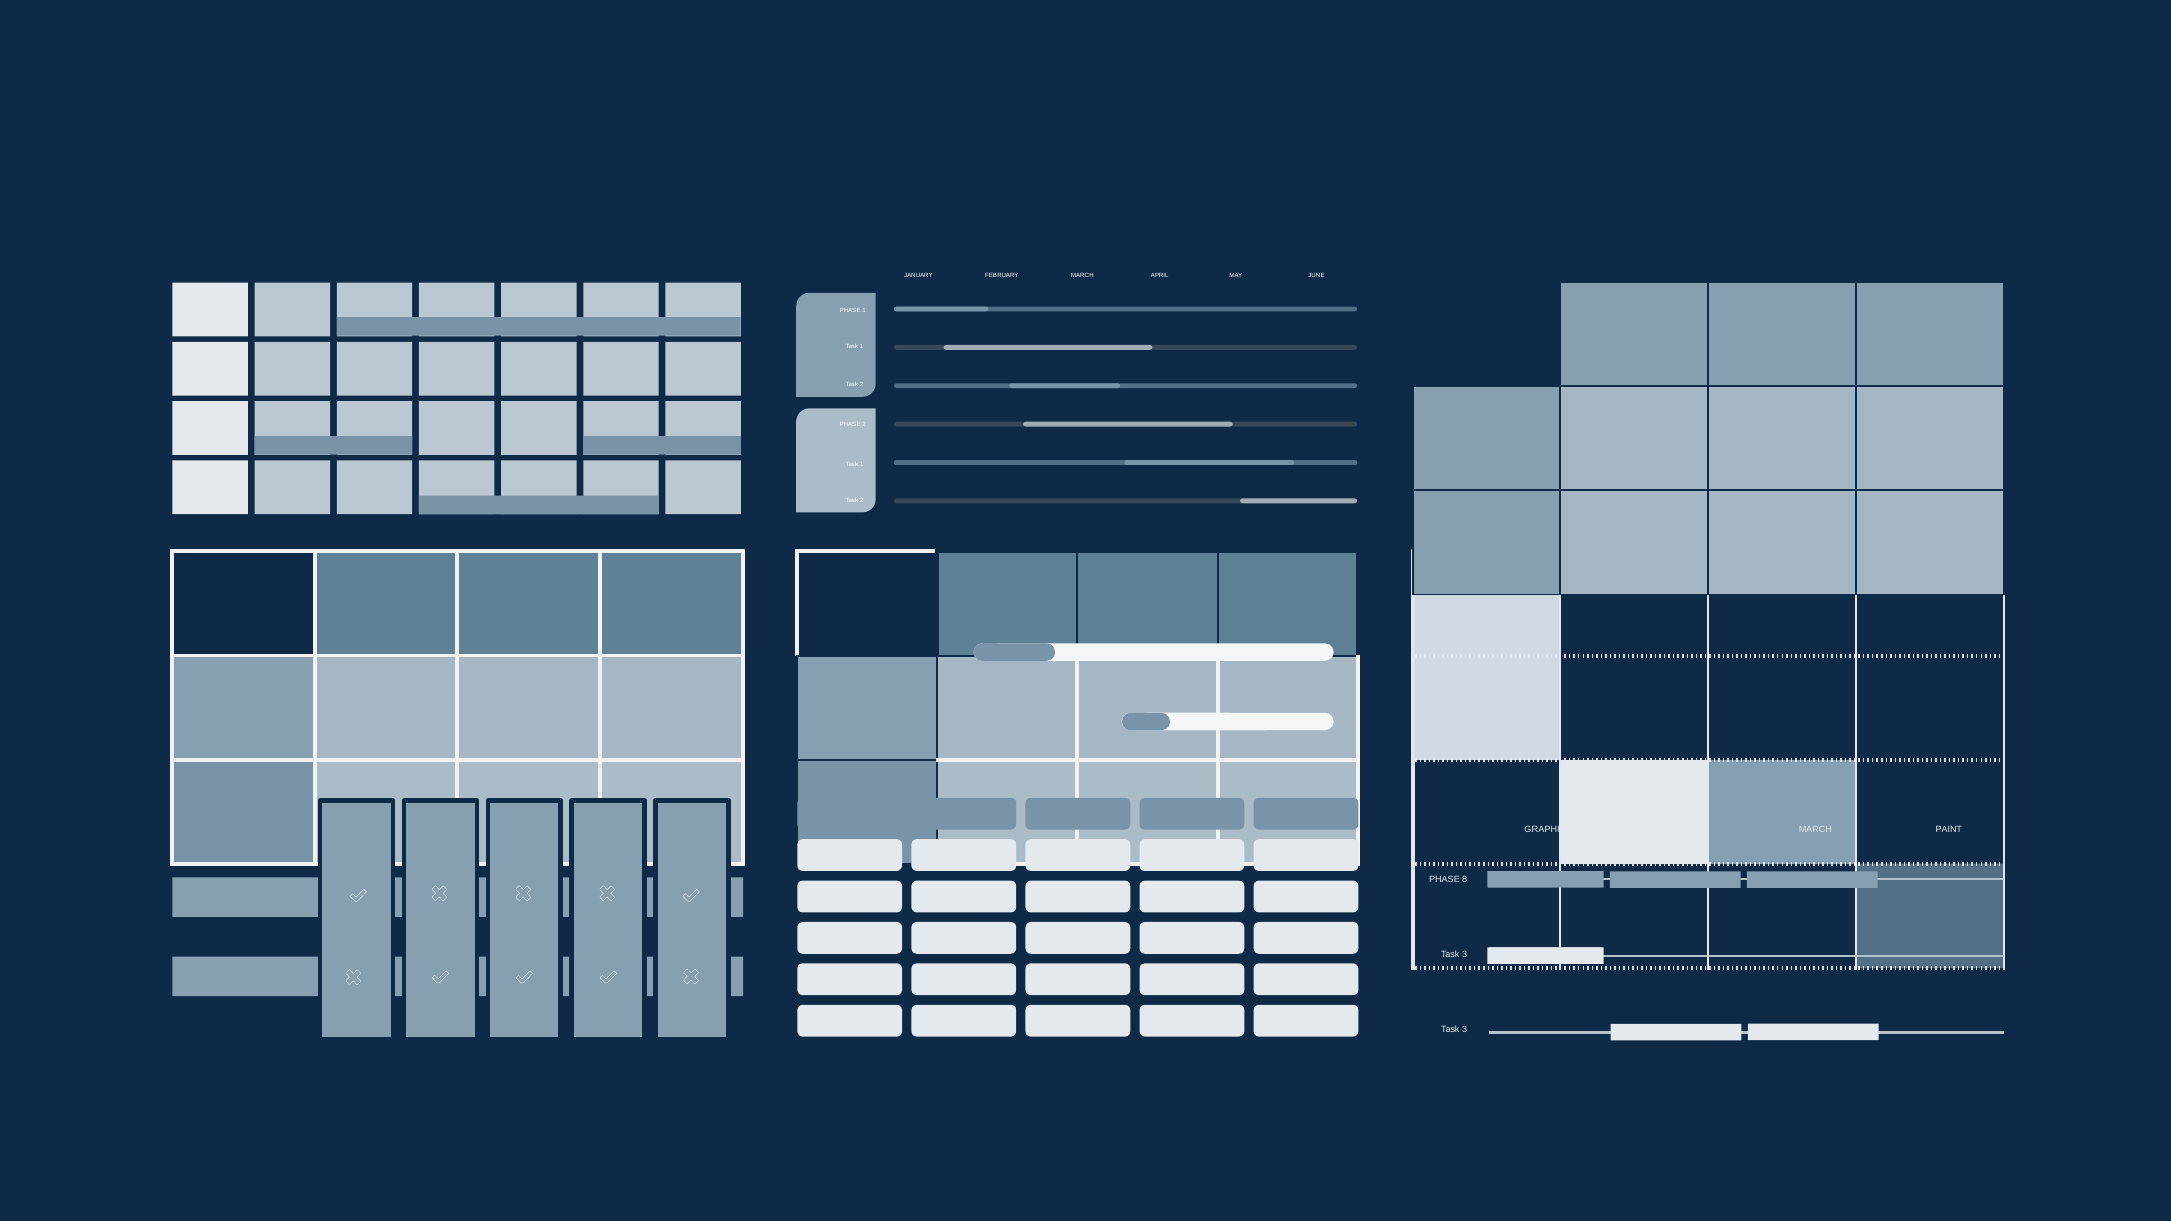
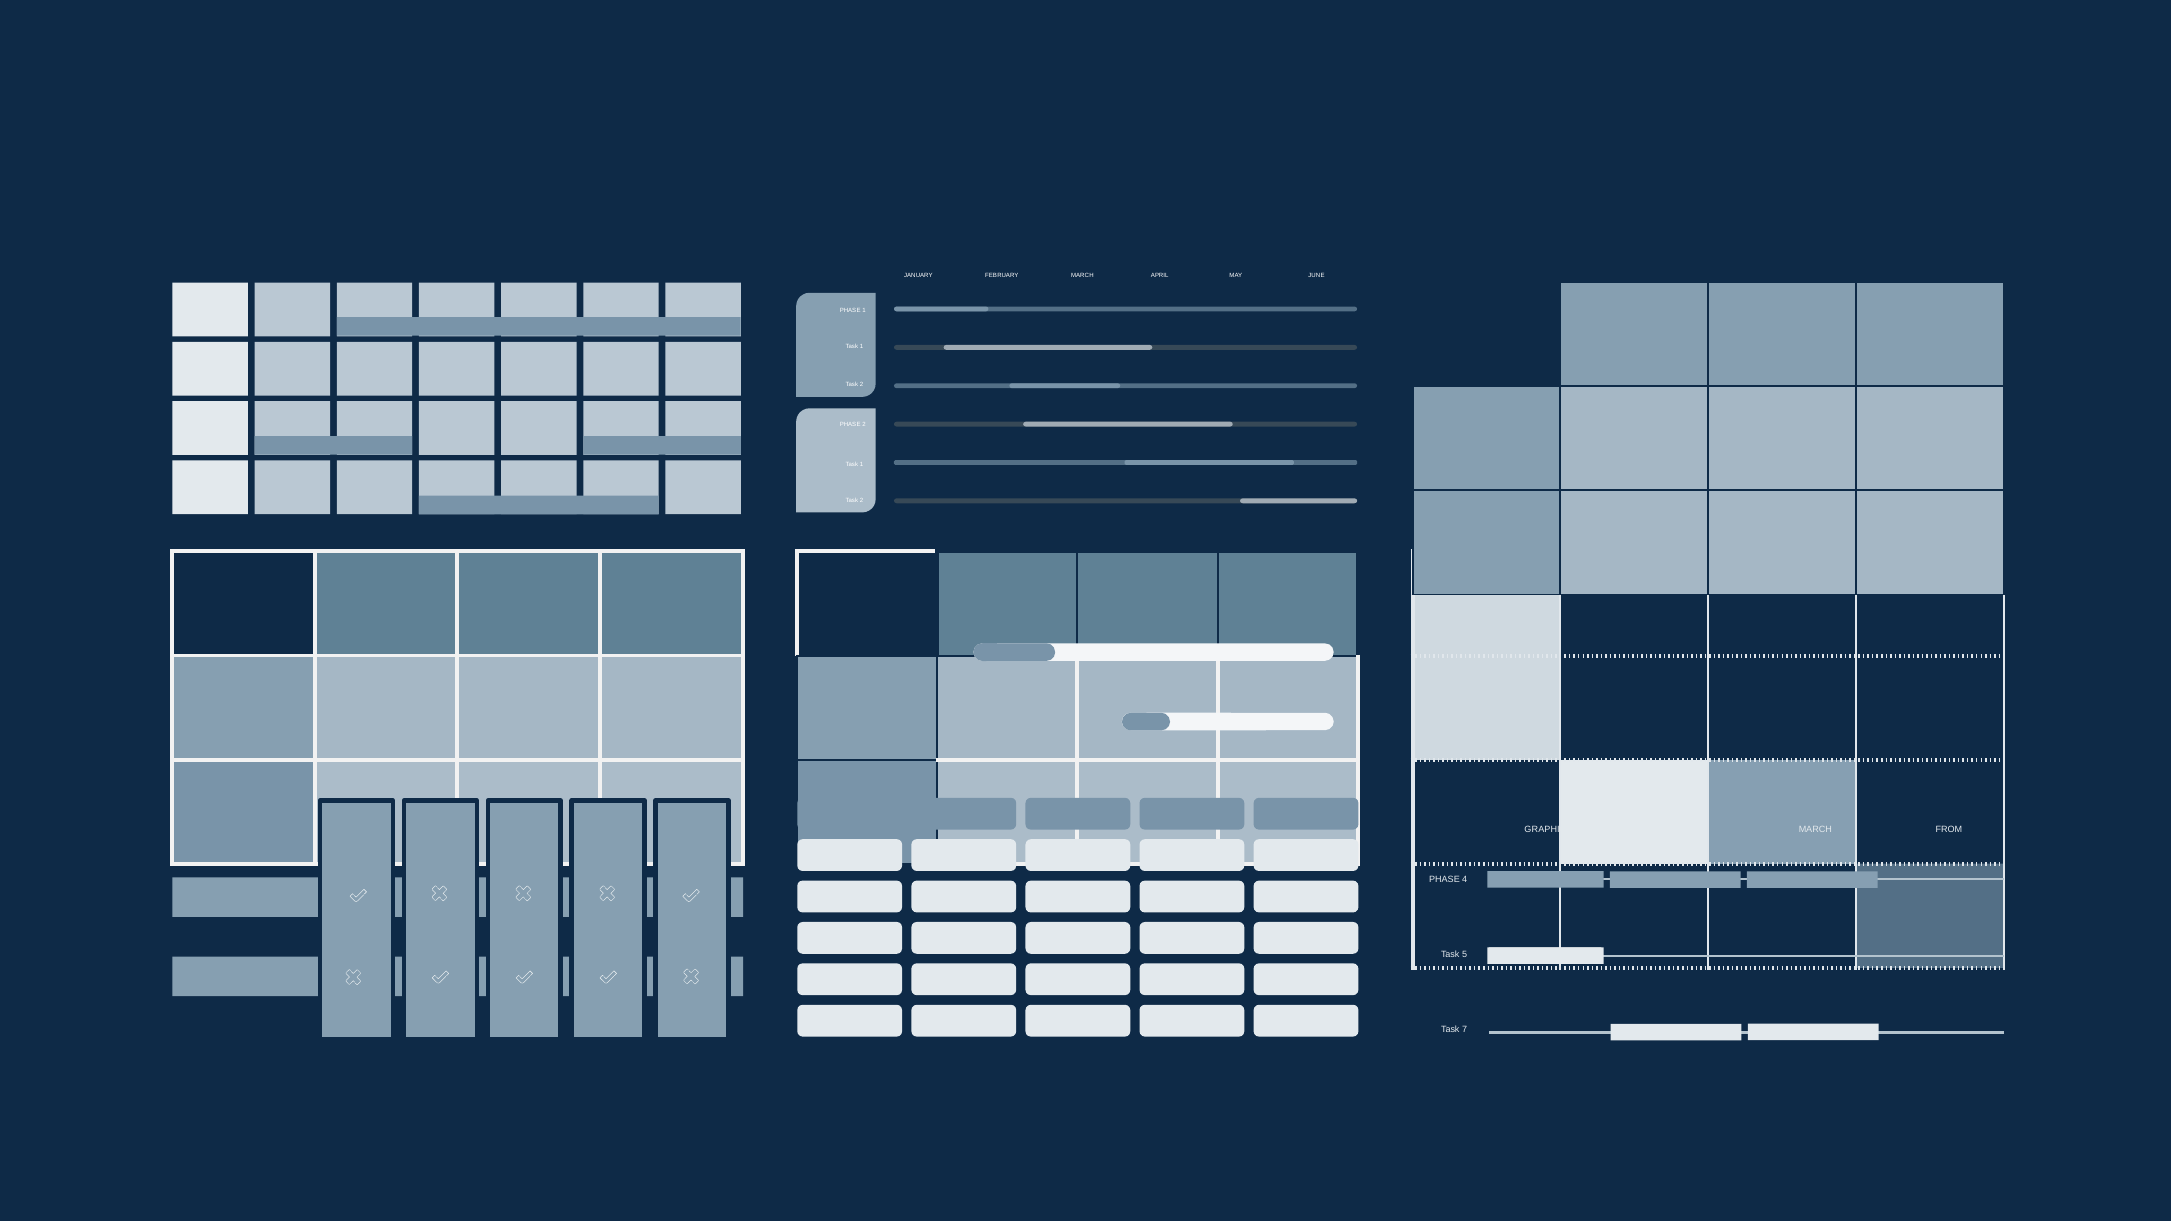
PAINT: PAINT -> FROM
8: 8 -> 4
3 at (1465, 955): 3 -> 5
3 at (1465, 1030): 3 -> 7
